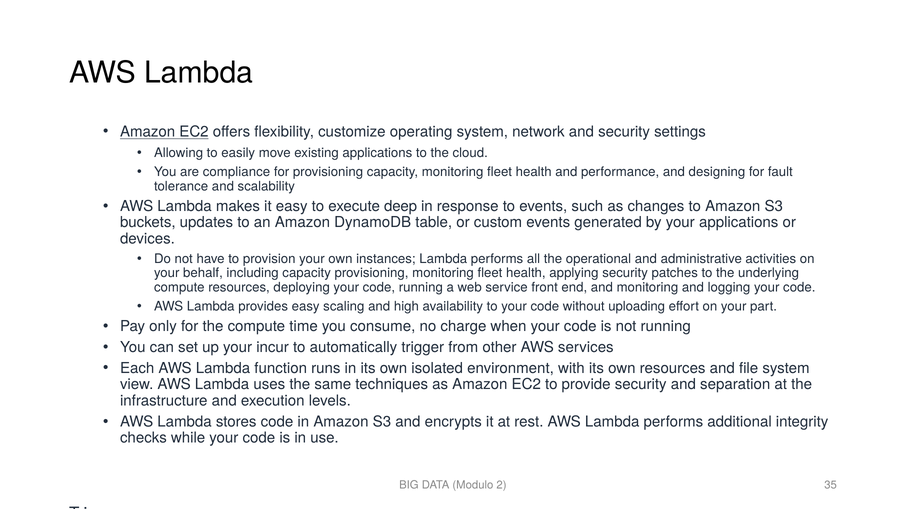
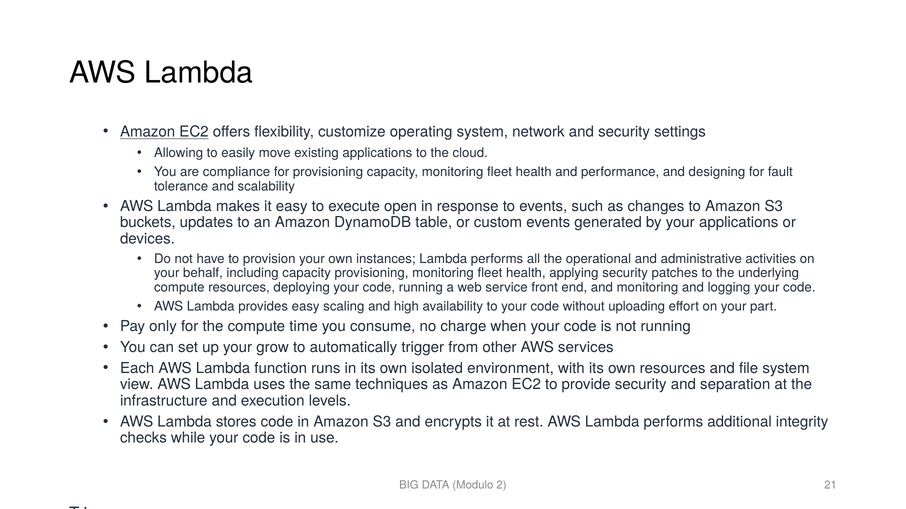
execute deep: deep -> open
your incur: incur -> grow
35: 35 -> 21
